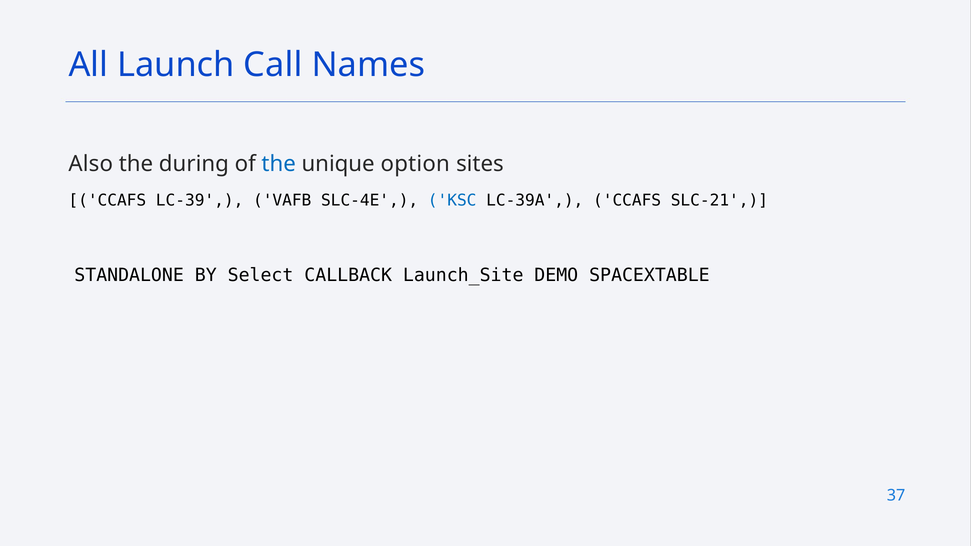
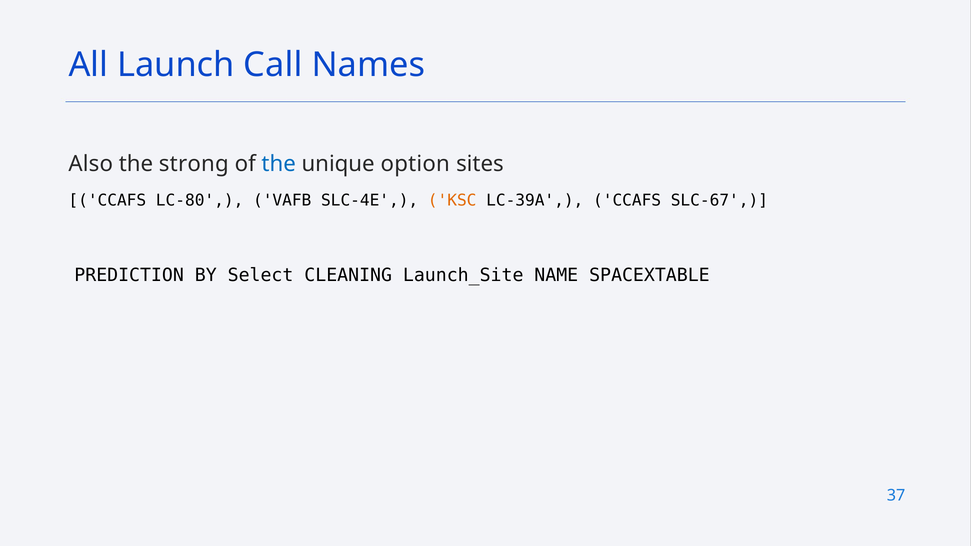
during: during -> strong
LC-39: LC-39 -> LC-80
KSC colour: blue -> orange
SLC-21: SLC-21 -> SLC-67
STANDALONE: STANDALONE -> PREDICTION
CALLBACK: CALLBACK -> CLEANING
DEMO: DEMO -> NAME
